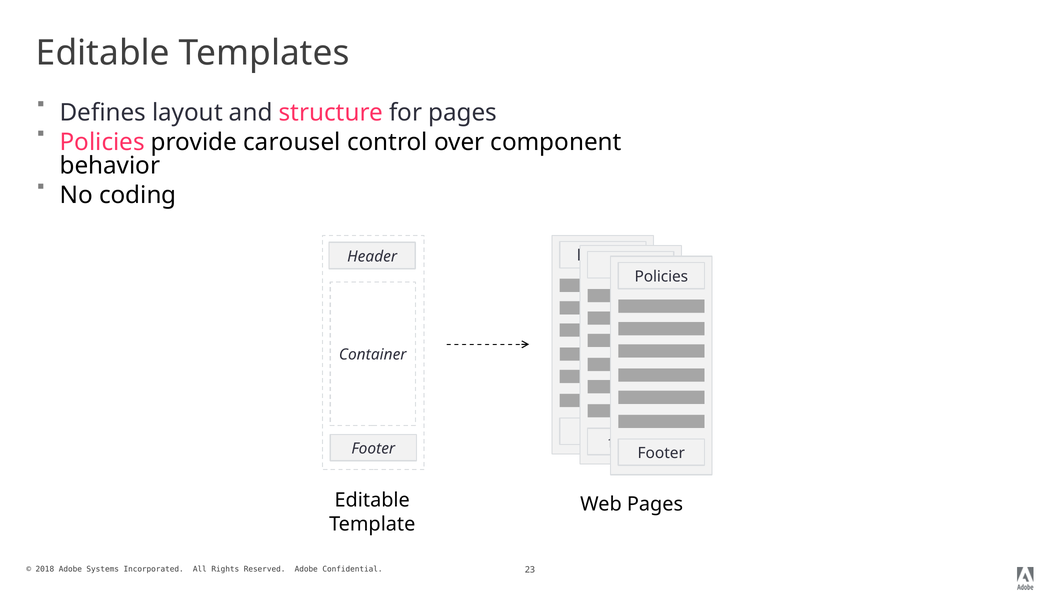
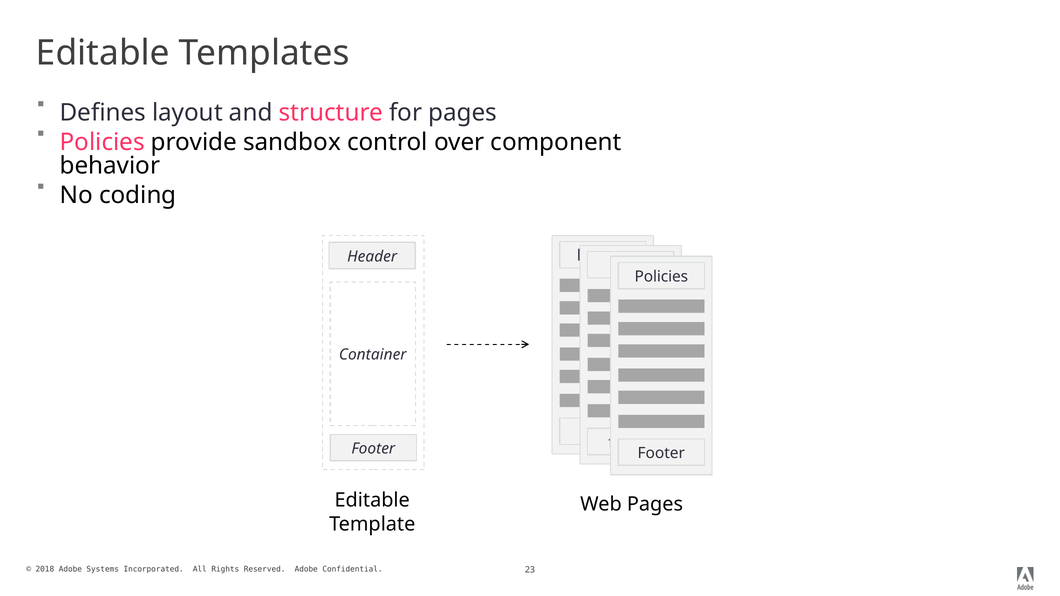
carousel: carousel -> sandbox
